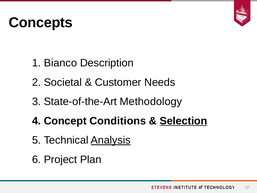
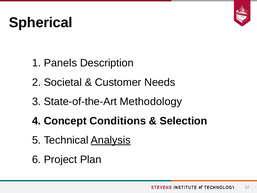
Concepts: Concepts -> Spherical
Bianco: Bianco -> Panels
Selection underline: present -> none
